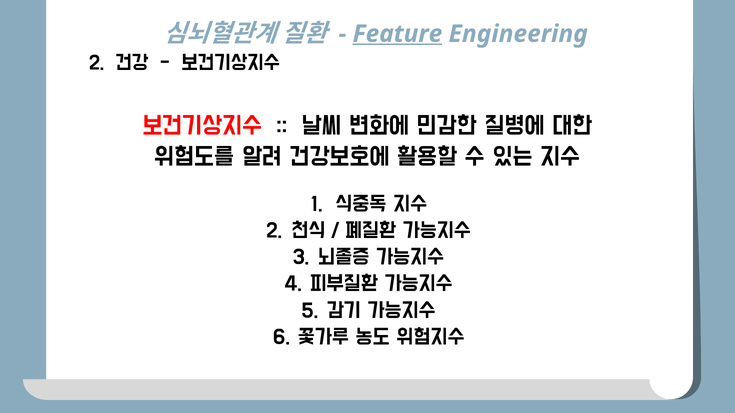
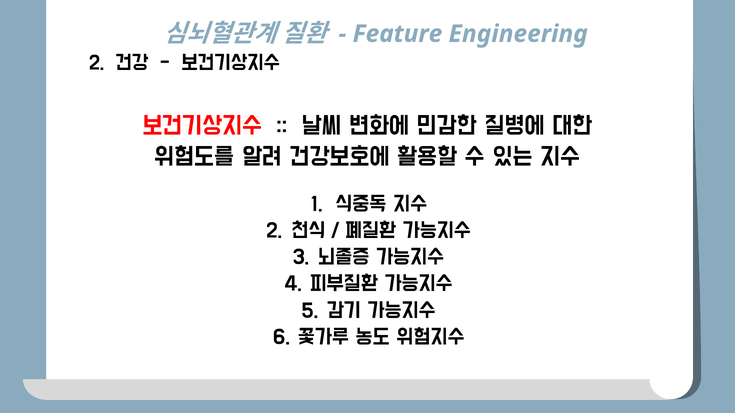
Feature underline: present -> none
